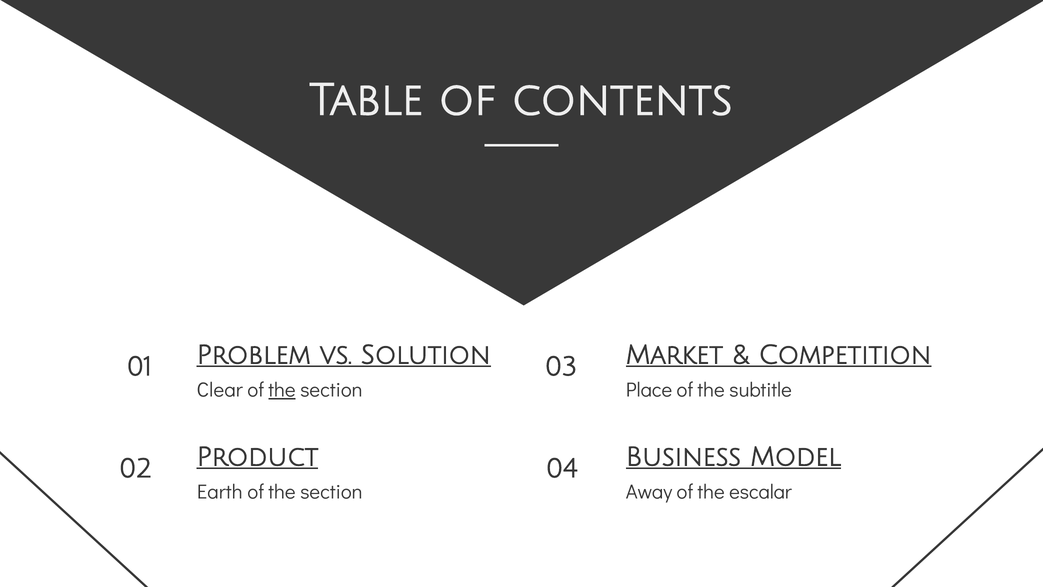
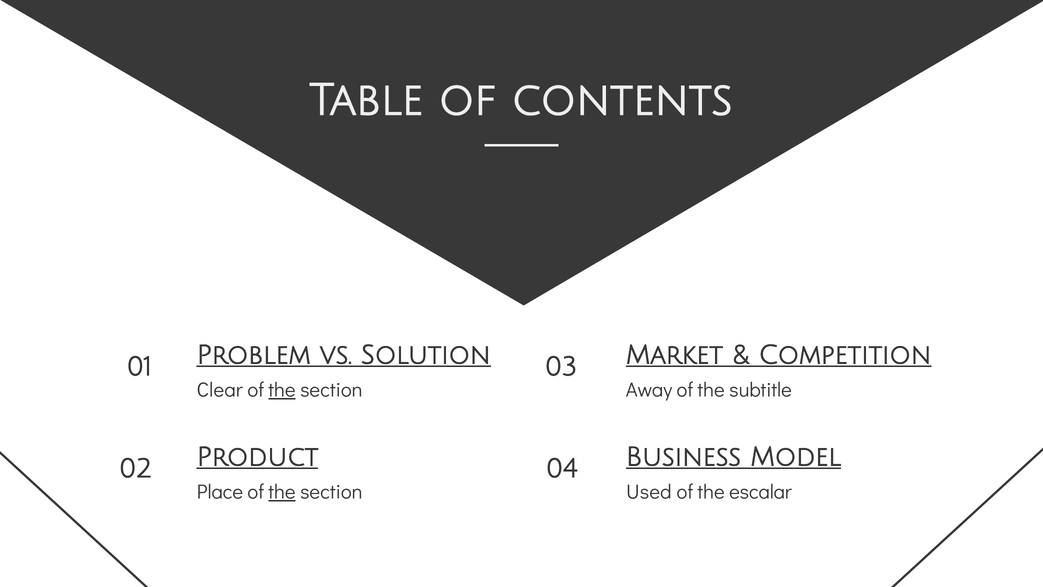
Place: Place -> Away
Earth: Earth -> Place
the at (282, 492) underline: none -> present
Away: Away -> Used
